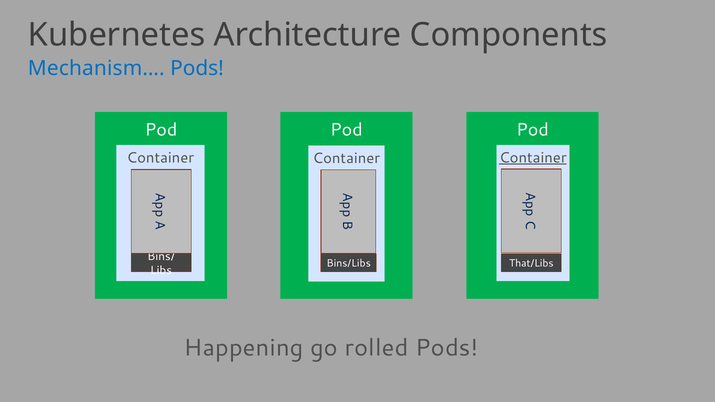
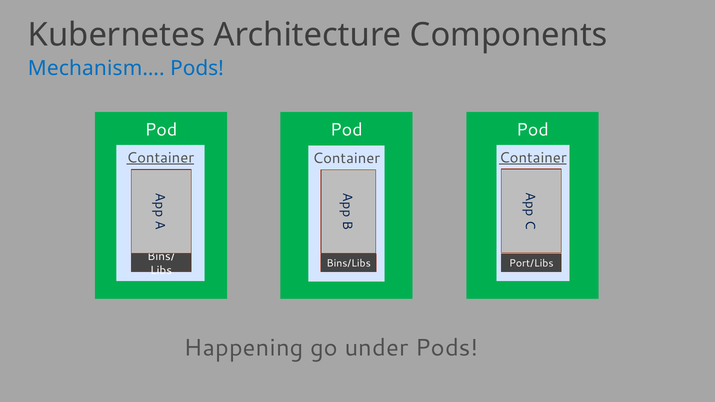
Container at (160, 158) underline: none -> present
That/Libs: That/Libs -> Port/Libs
rolled: rolled -> under
